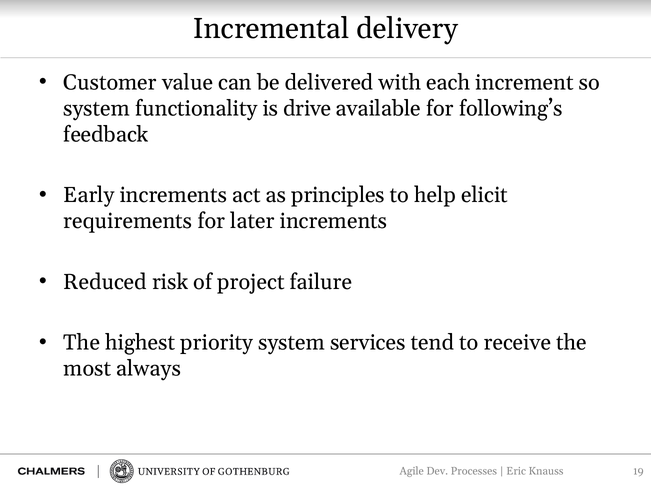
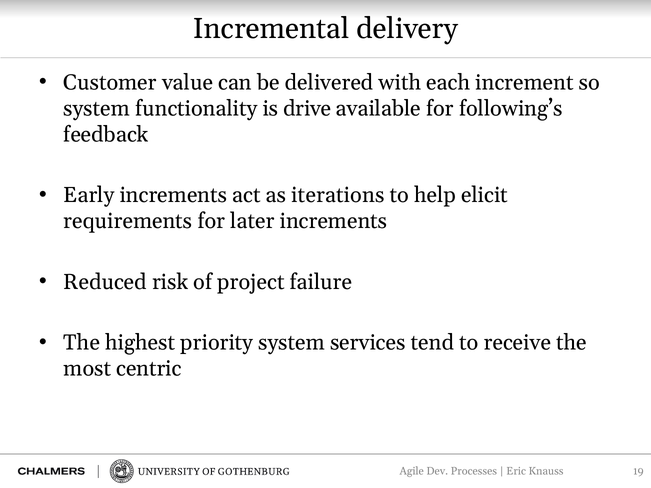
principles: principles -> iterations
always: always -> centric
